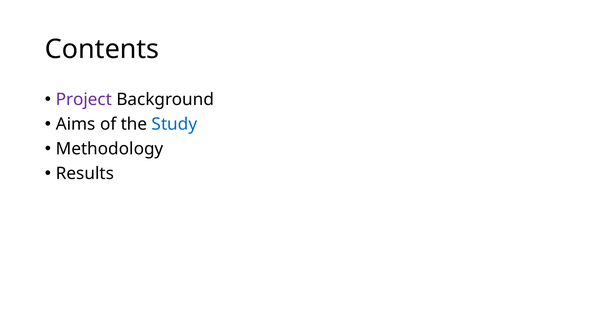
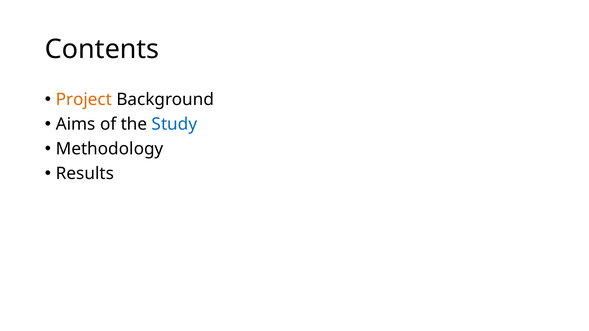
Project colour: purple -> orange
